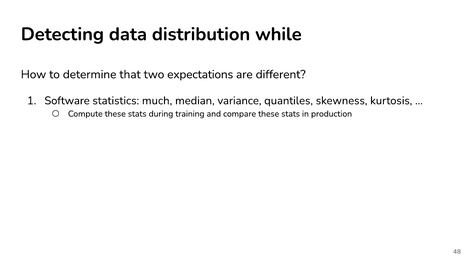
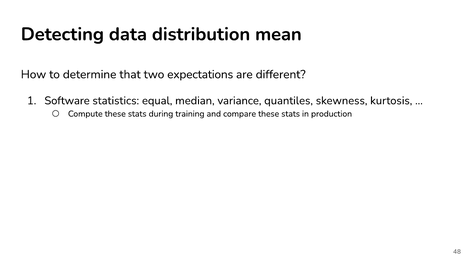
while: while -> mean
much: much -> equal
